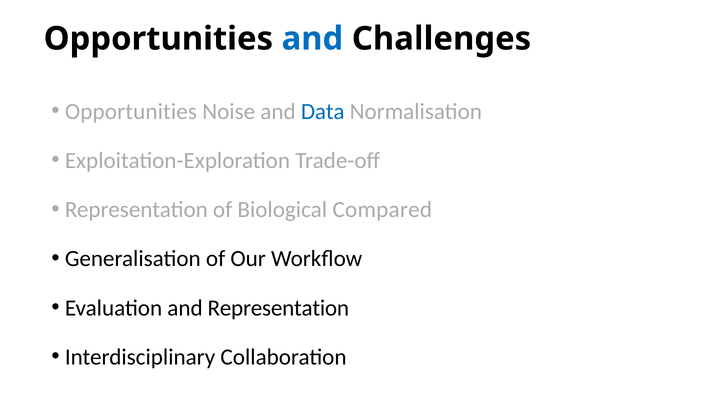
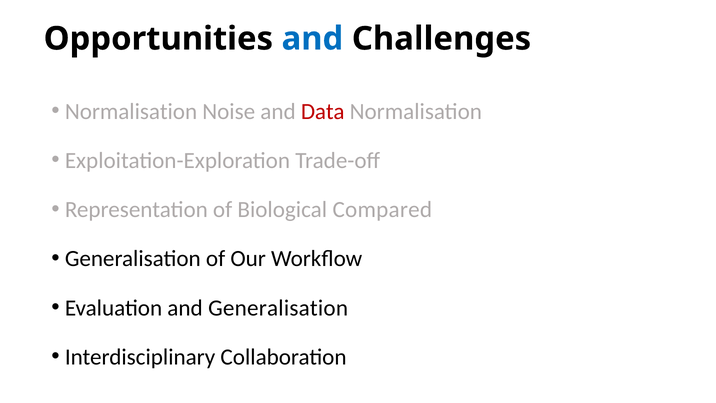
Opportunities at (131, 111): Opportunities -> Normalisation
Data colour: blue -> red
and Representation: Representation -> Generalisation
